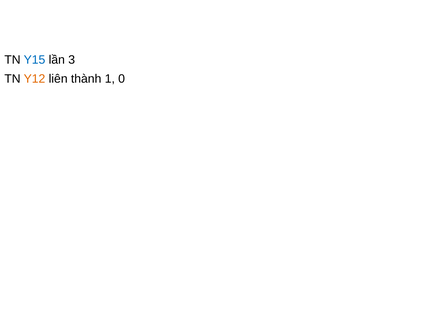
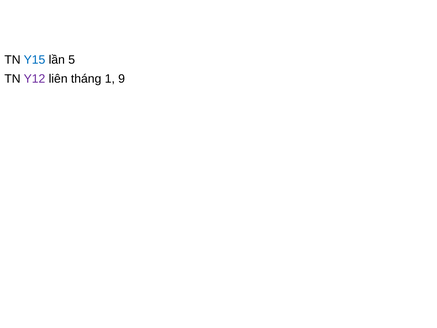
3: 3 -> 5
Y12 colour: orange -> purple
thành: thành -> tháng
0: 0 -> 9
